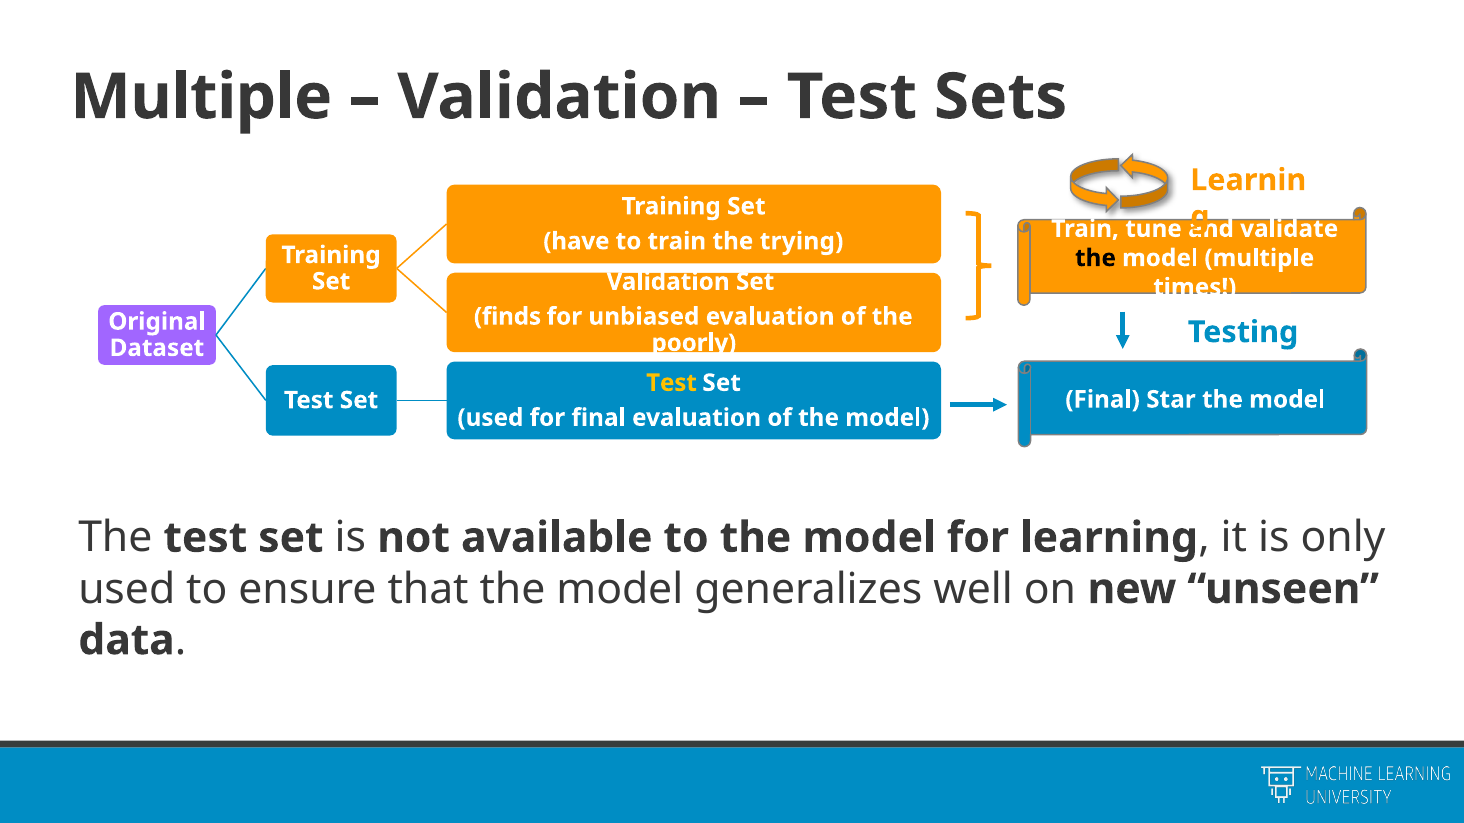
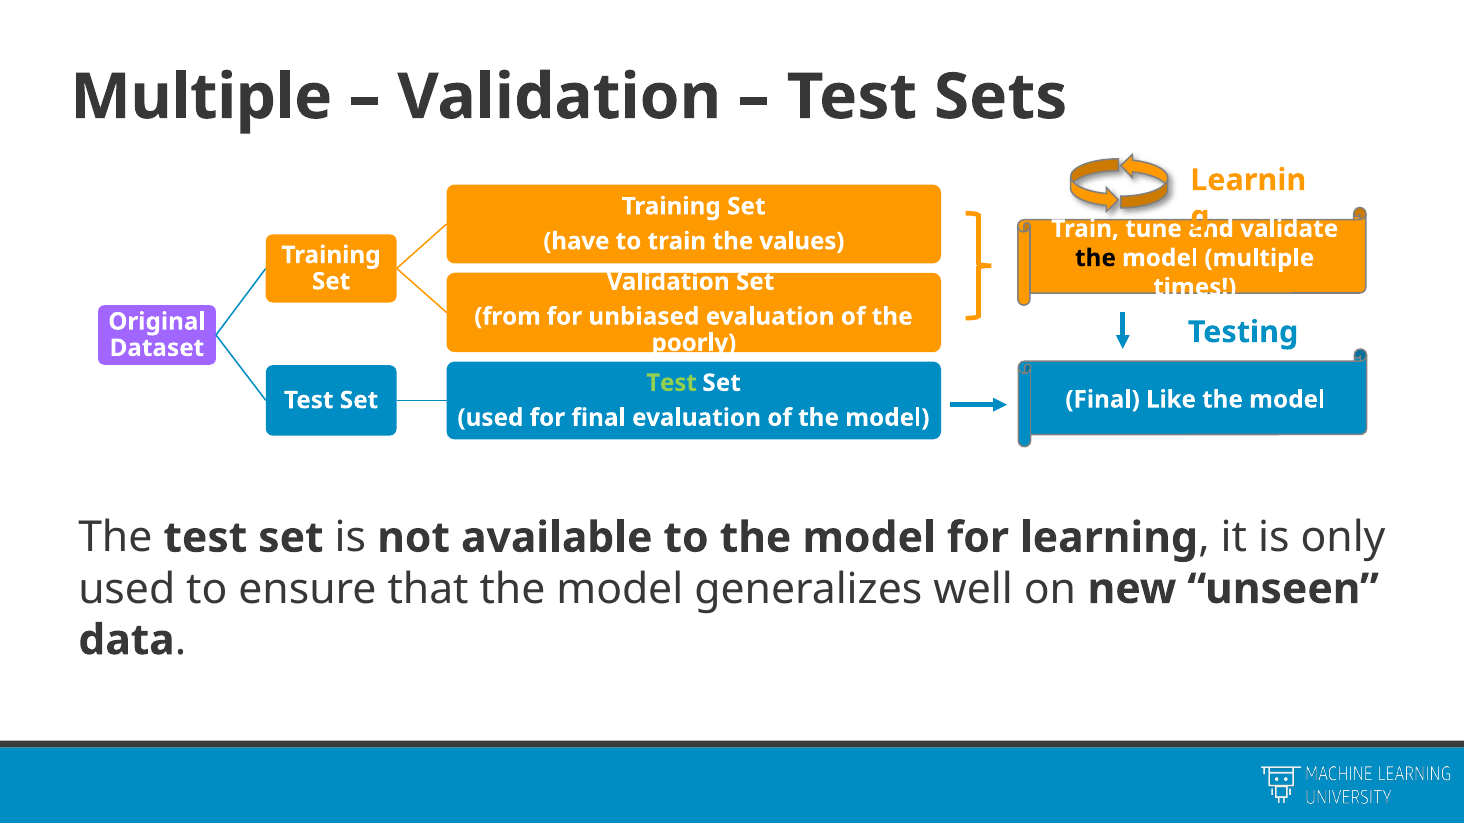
trying: trying -> values
finds: finds -> from
Test at (671, 383) colour: yellow -> light green
Star: Star -> Like
